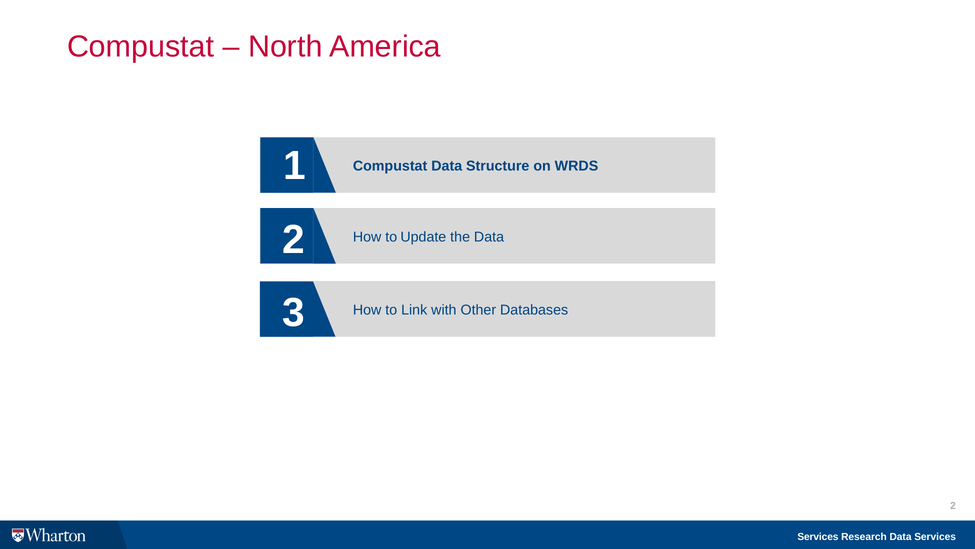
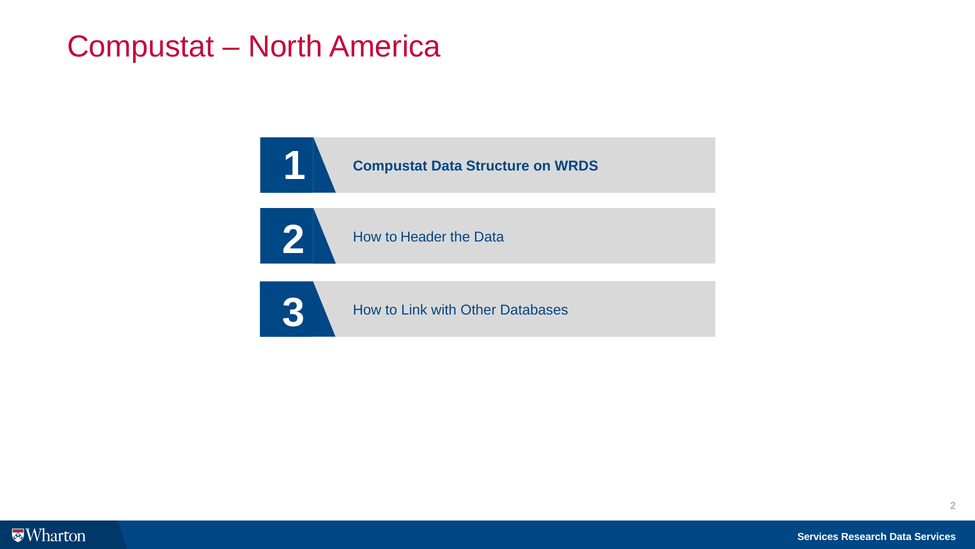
Update: Update -> Header
